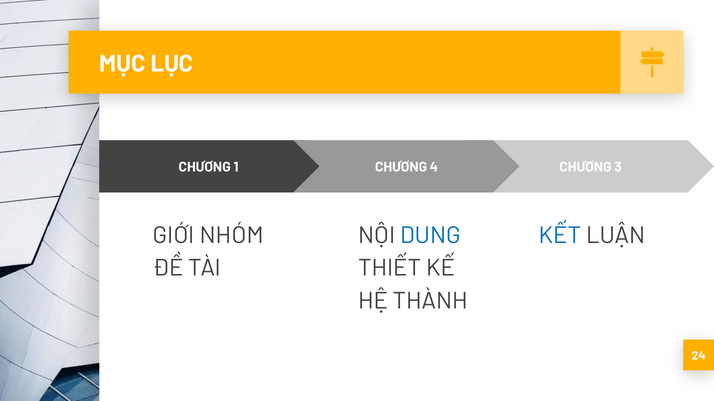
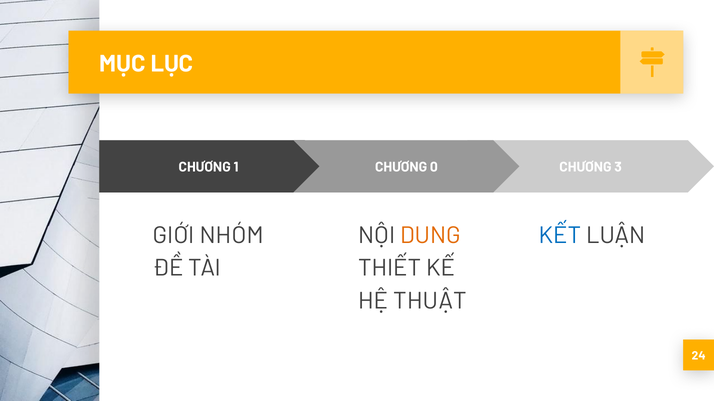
4: 4 -> 0
DUNG colour: blue -> orange
THÀNH: THÀNH -> THUẬT
